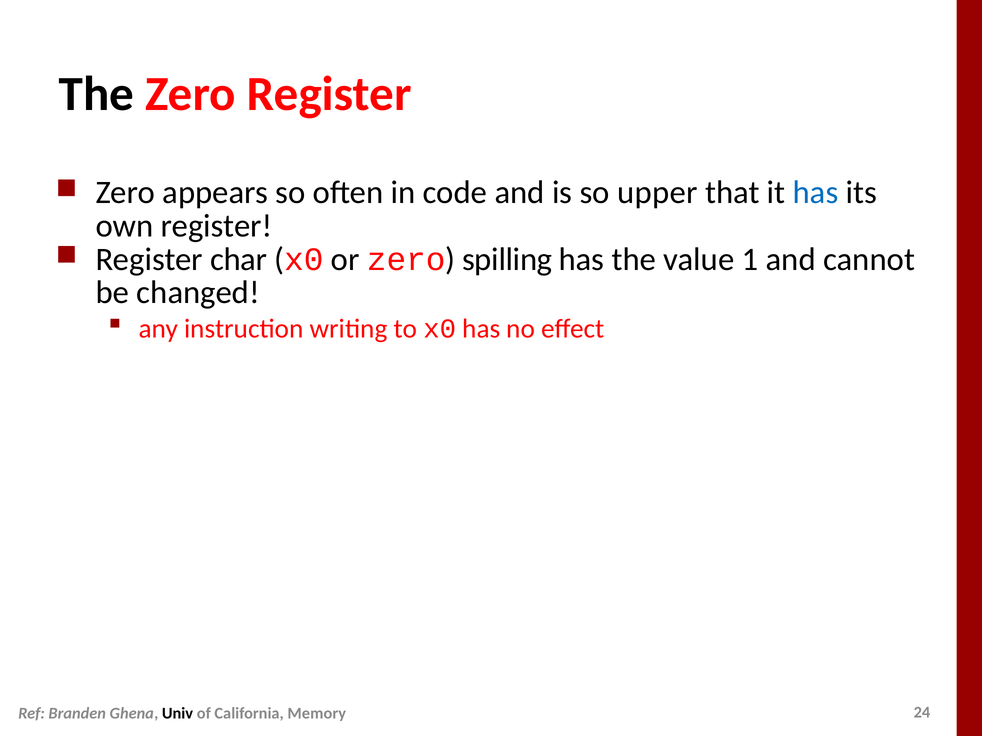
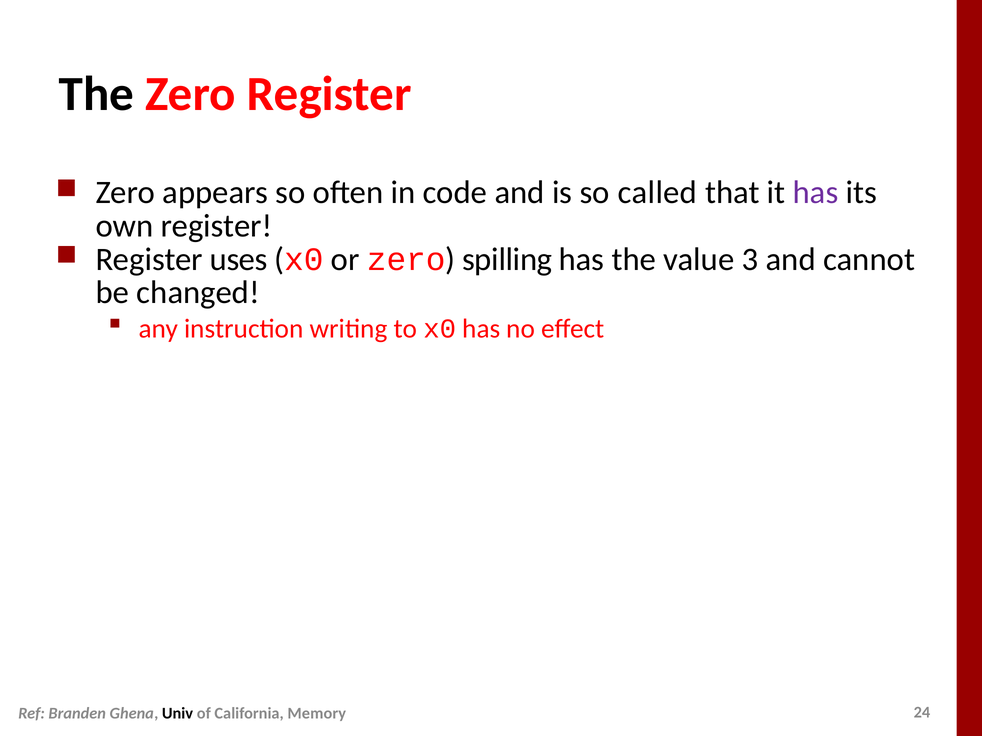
upper: upper -> called
has at (816, 193) colour: blue -> purple
char: char -> uses
1: 1 -> 3
